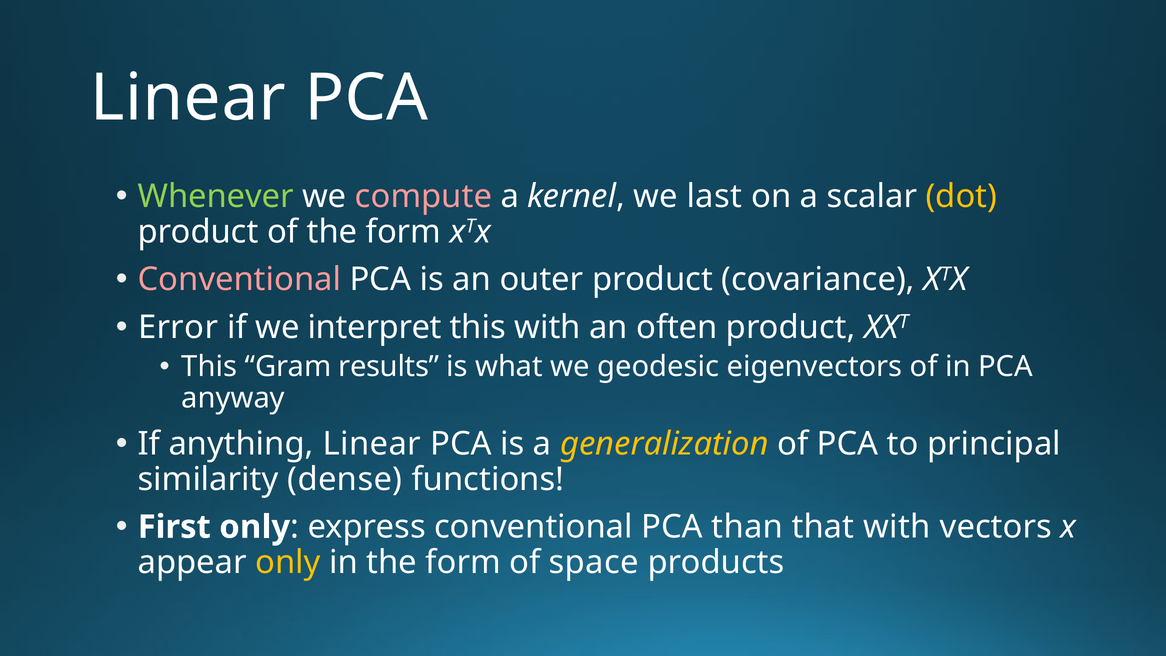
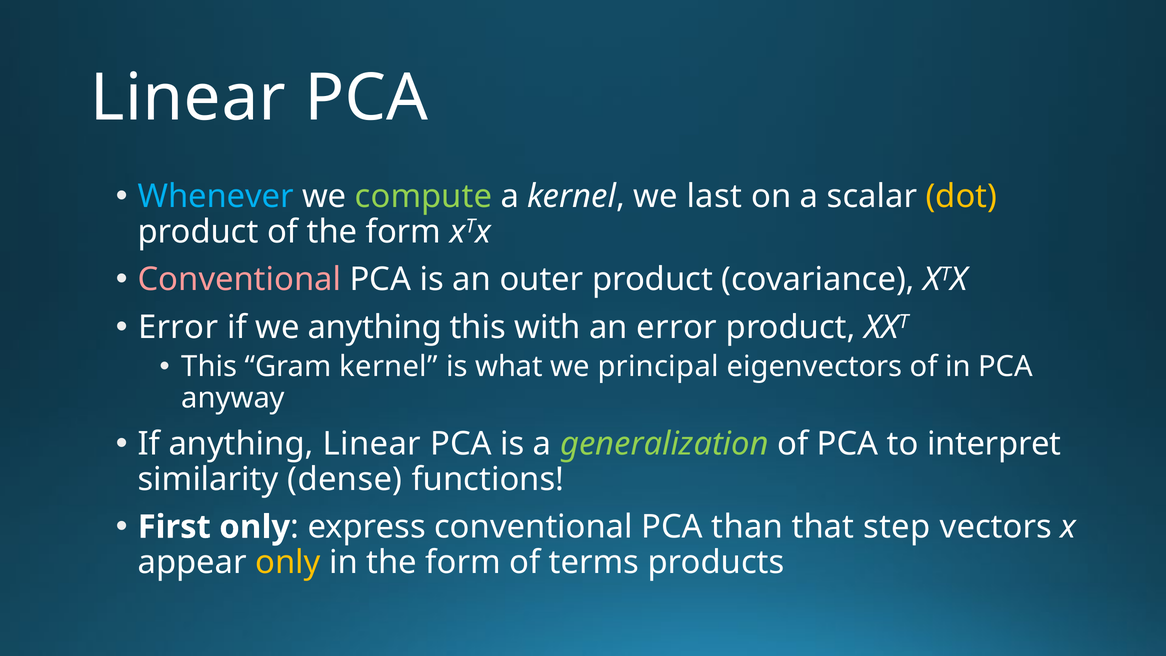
Whenever colour: light green -> light blue
compute colour: pink -> light green
we interpret: interpret -> anything
an often: often -> error
Gram results: results -> kernel
geodesic: geodesic -> principal
generalization colour: yellow -> light green
principal: principal -> interpret
that with: with -> step
space: space -> terms
